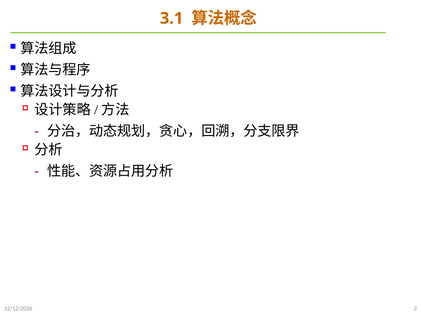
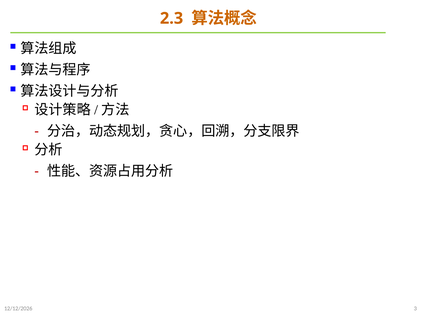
3.1: 3.1 -> 2.3
